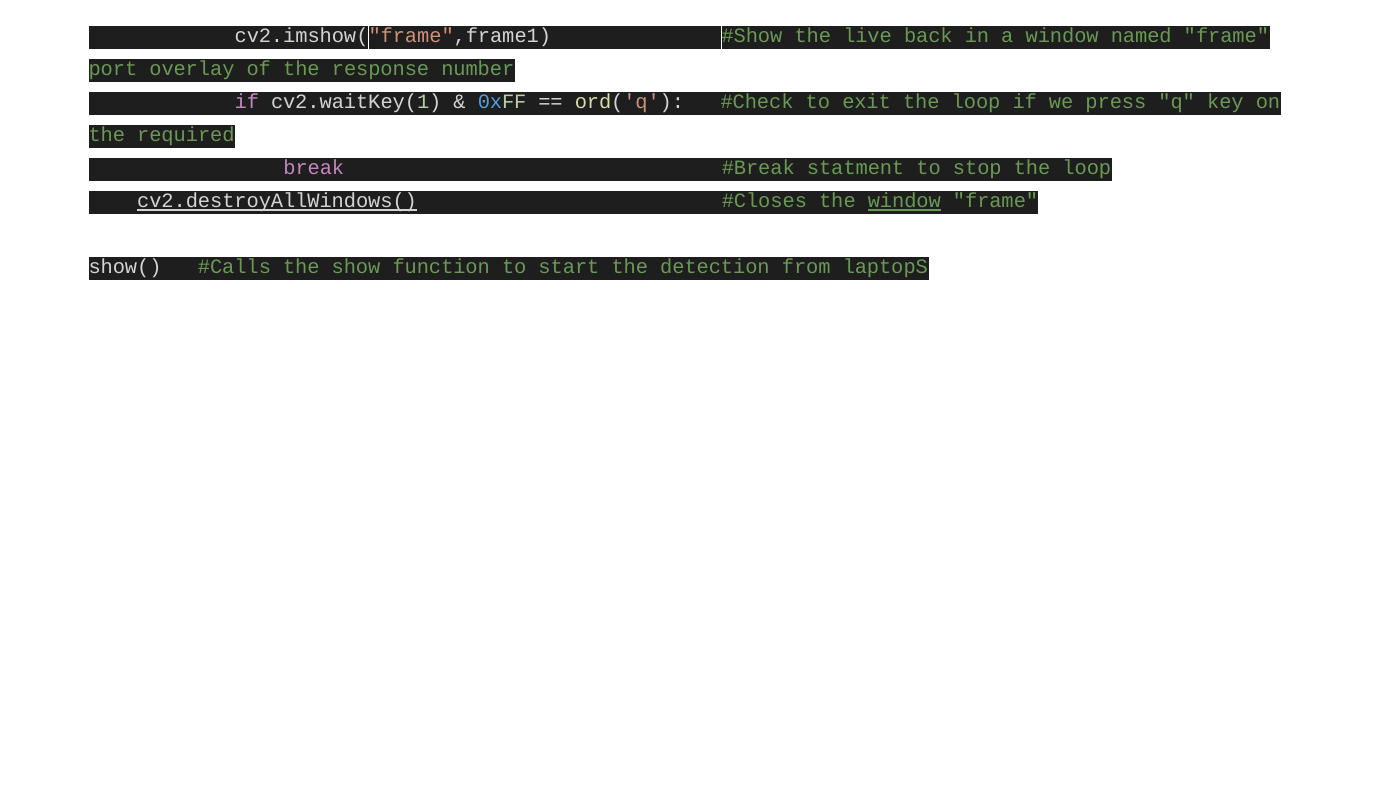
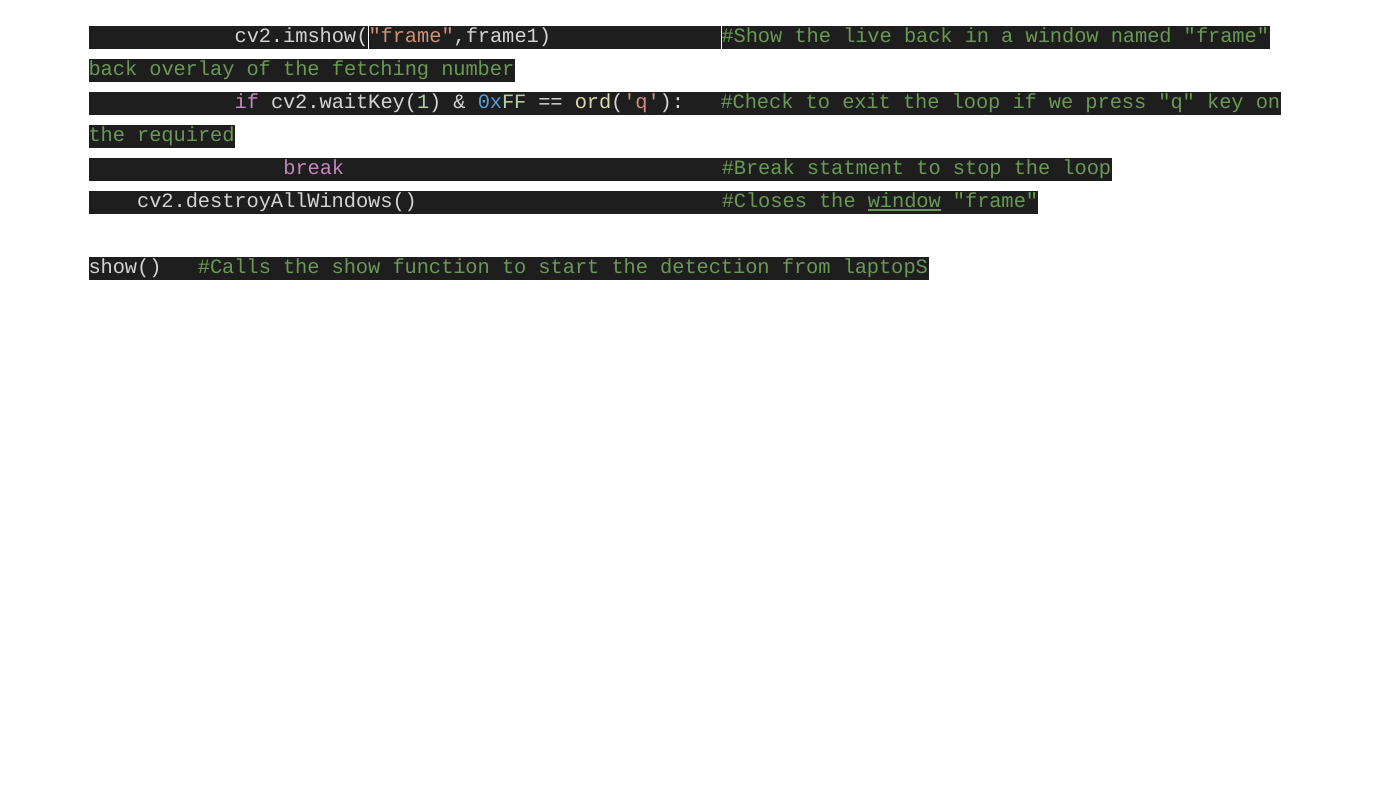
port at (113, 69): port -> back
response: response -> fetching
cv2.destroyAllWindows( underline: present -> none
